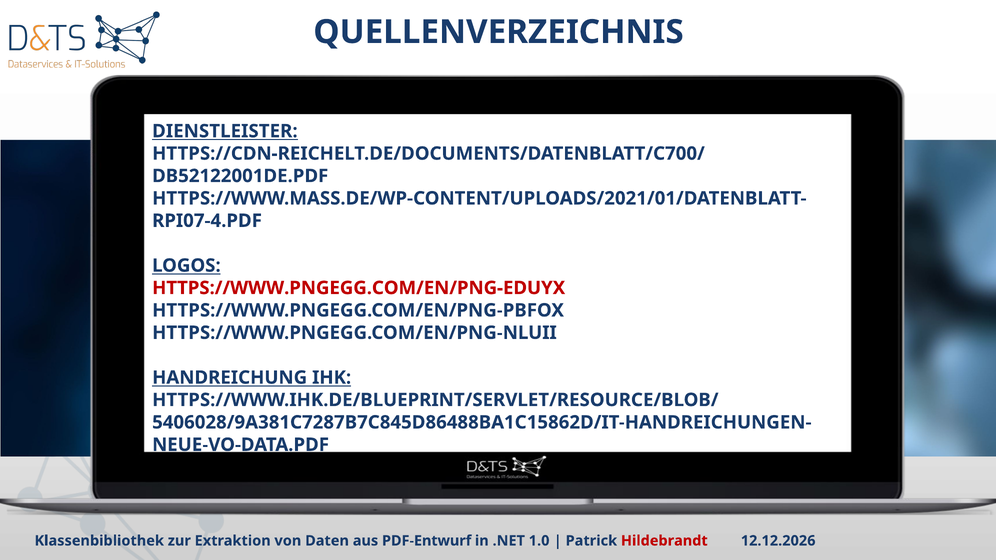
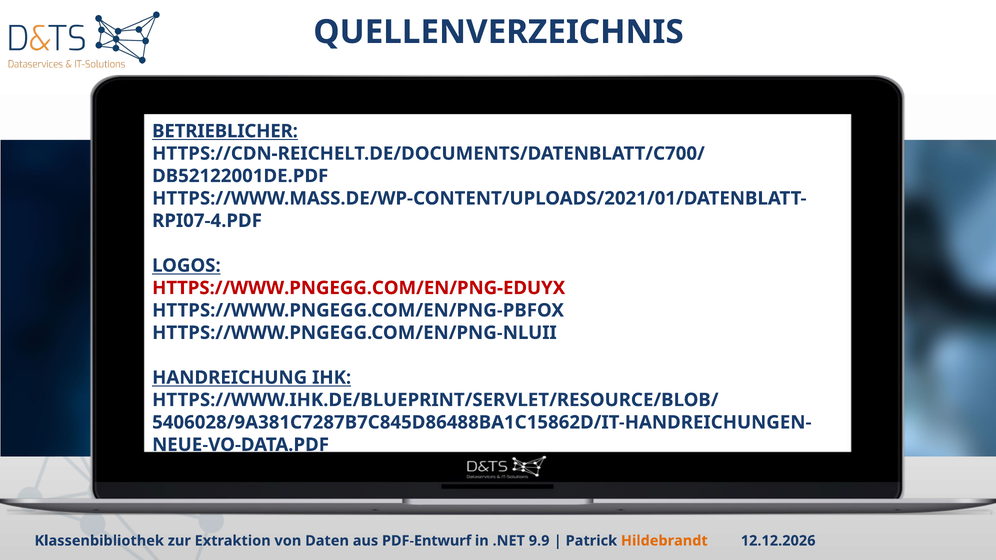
DIENSTLEISTER: DIENSTLEISTER -> BETRIEBLICHER
1.0: 1.0 -> 9.9
Hildebrandt colour: red -> orange
